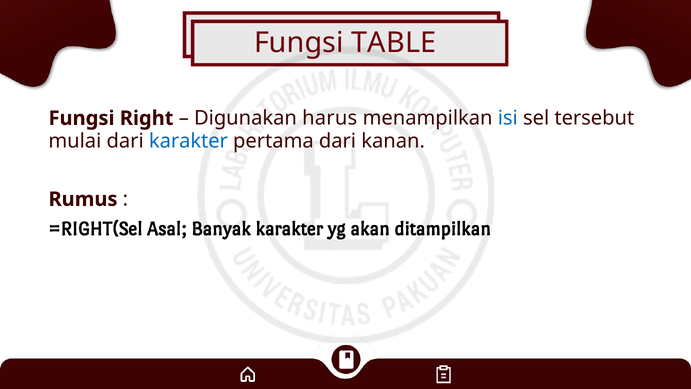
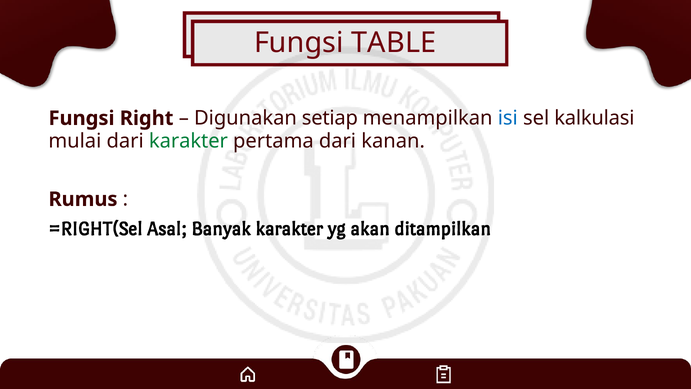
harus: harus -> setiap
tersebut: tersebut -> kalkulasi
karakter at (188, 141) colour: blue -> green
